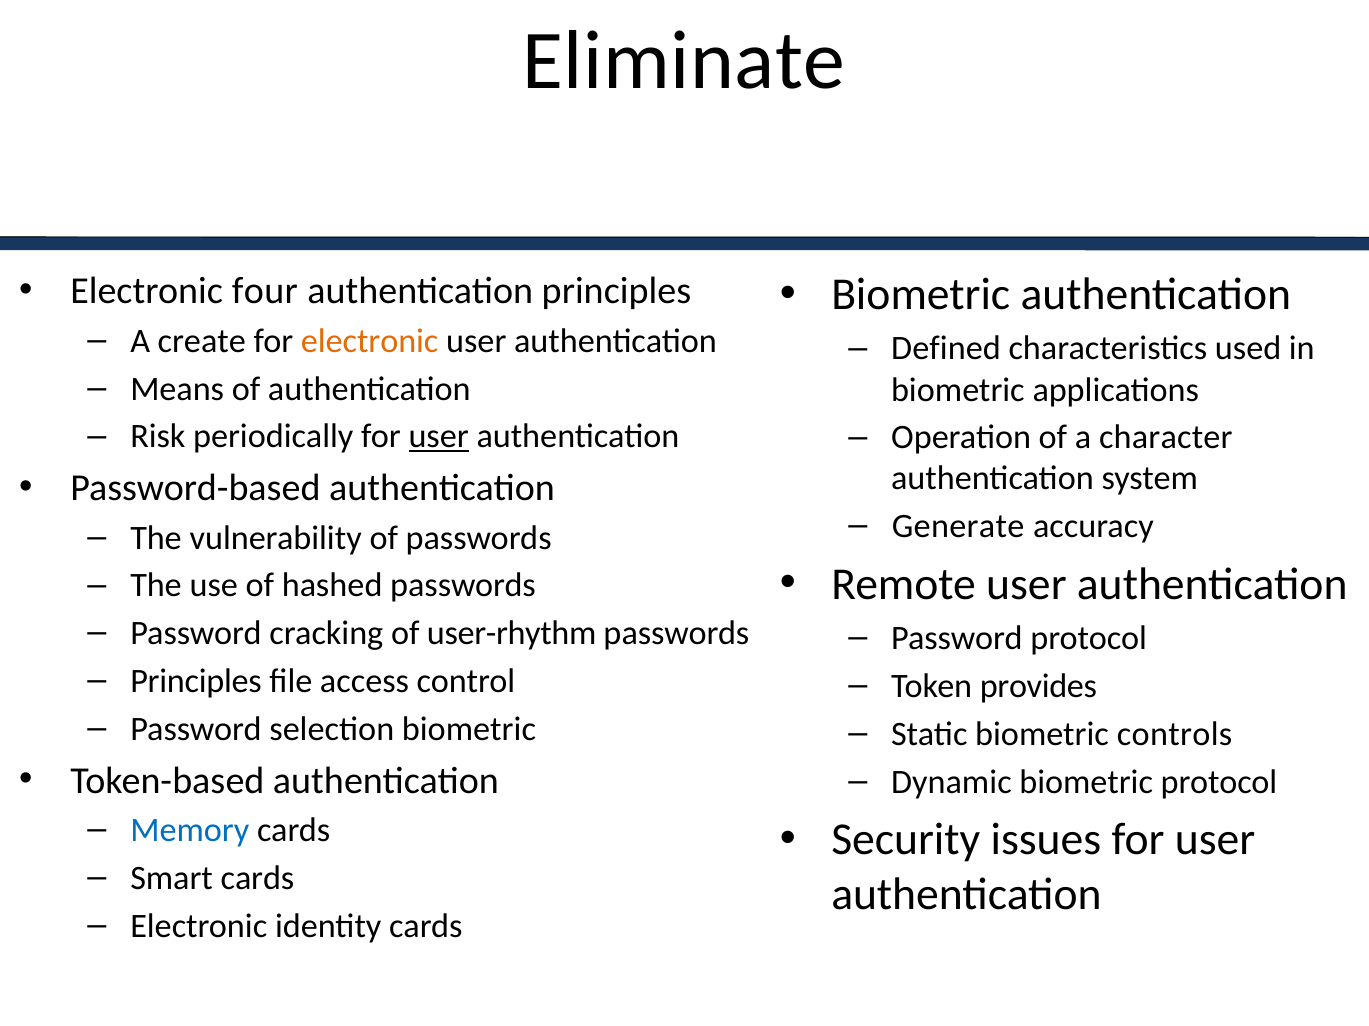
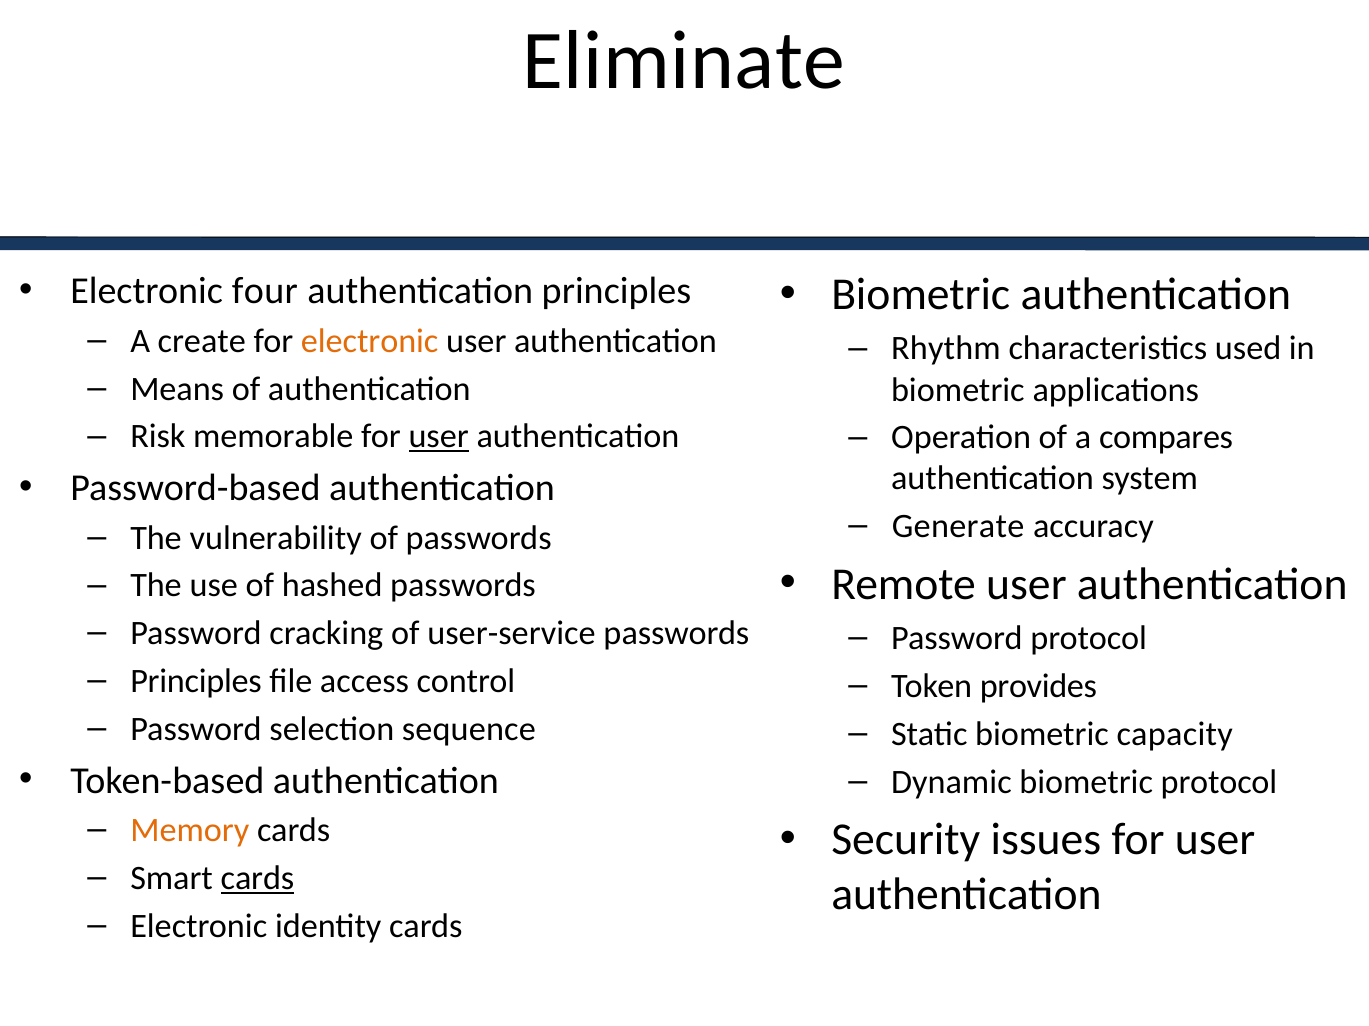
Defined: Defined -> Rhythm
periodically: periodically -> memorable
character: character -> compares
user-rhythm: user-rhythm -> user-service
selection biometric: biometric -> sequence
controls: controls -> capacity
Memory colour: blue -> orange
cards at (257, 879) underline: none -> present
